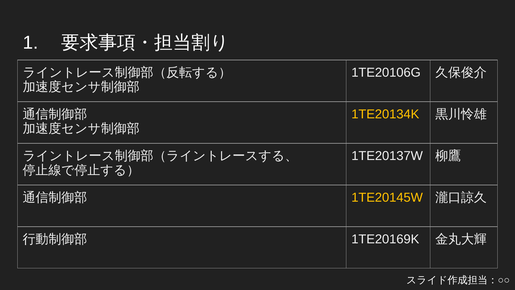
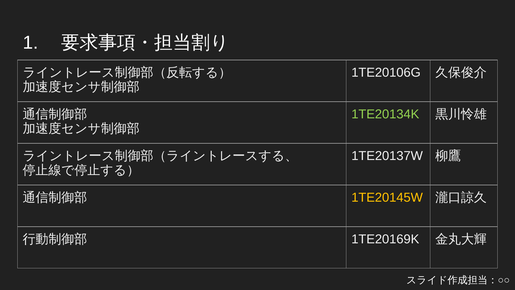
1TE20134K colour: yellow -> light green
